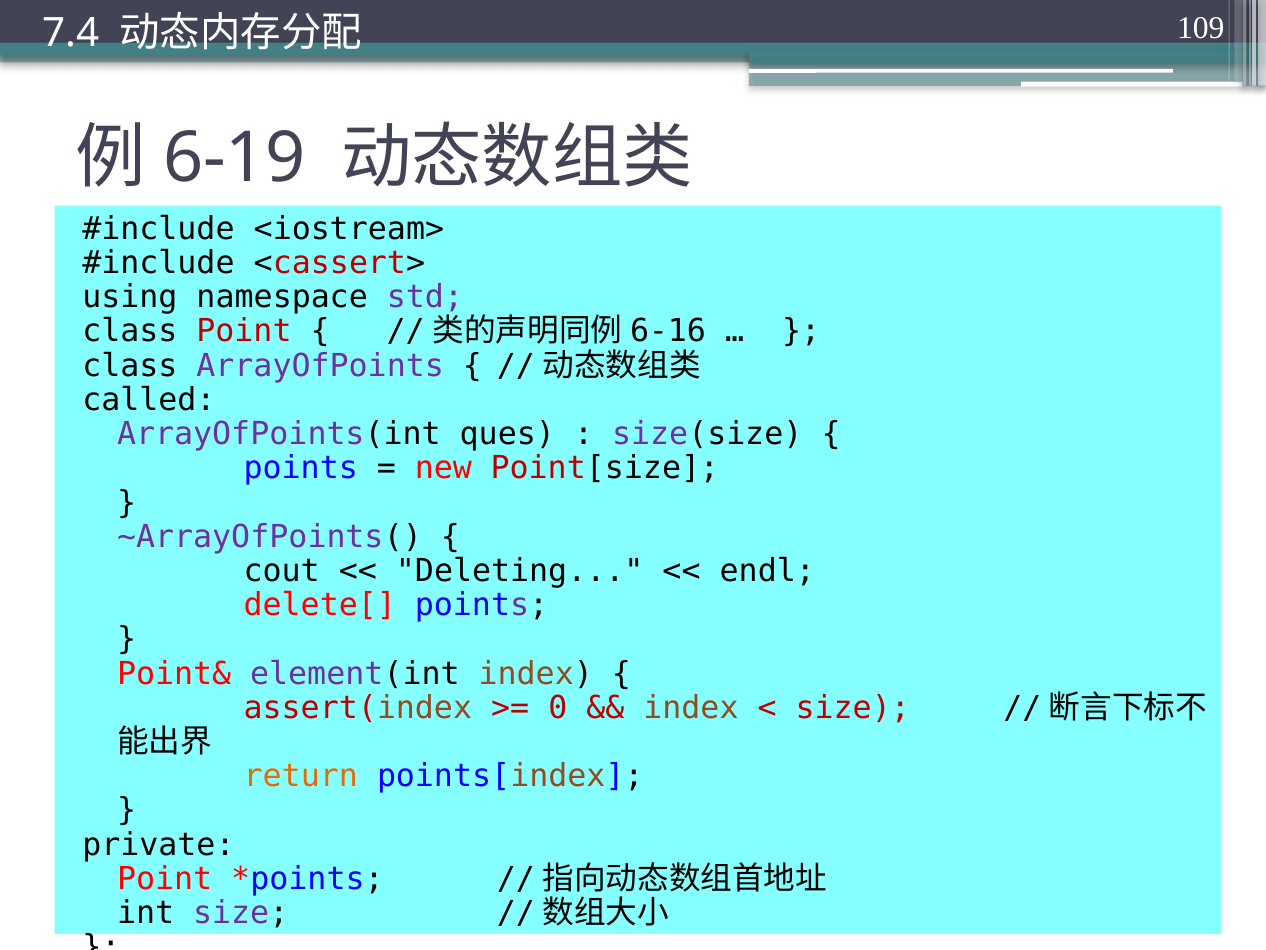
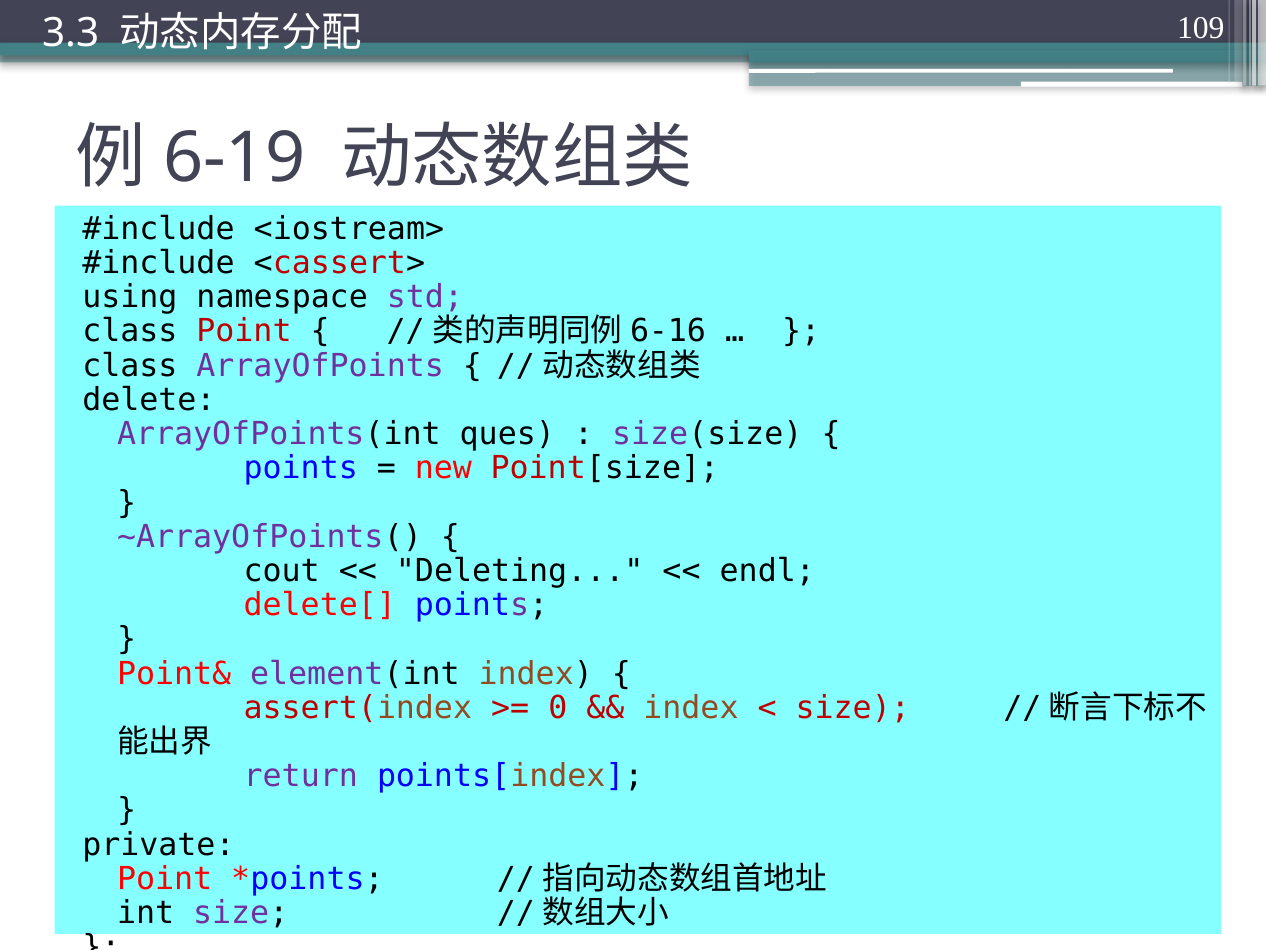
7.4: 7.4 -> 3.3
called: called -> delete
return colour: orange -> purple
